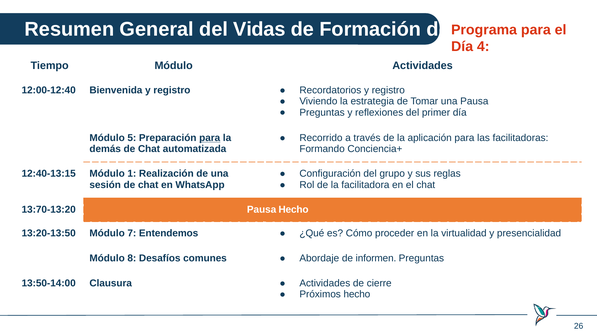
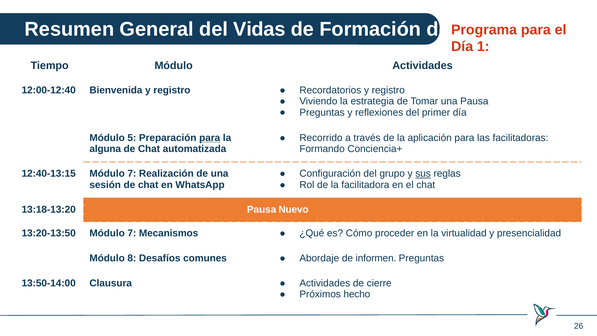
4: 4 -> 1
demás: demás -> alguna
12:40-13:15 Módulo 1: 1 -> 7
sus underline: none -> present
13:70-13:20: 13:70-13:20 -> 13:18-13:20
Pausa Hecho: Hecho -> Nuevo
Entendemos: Entendemos -> Mecanismos
